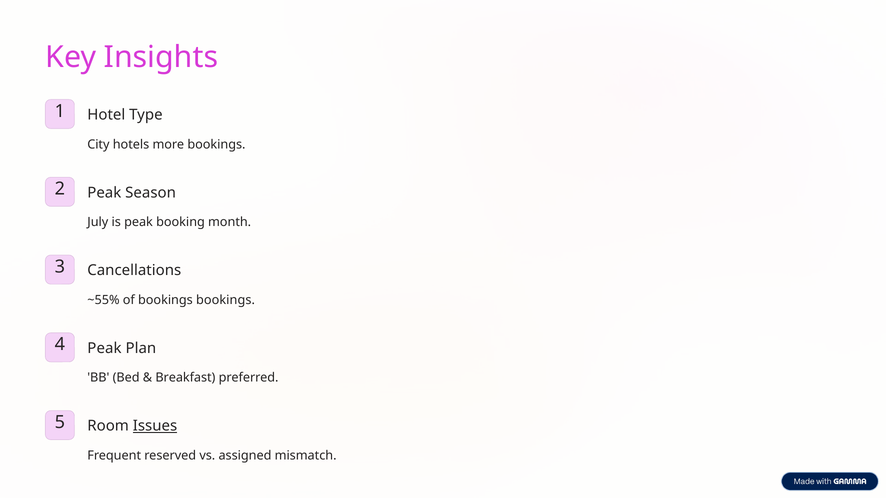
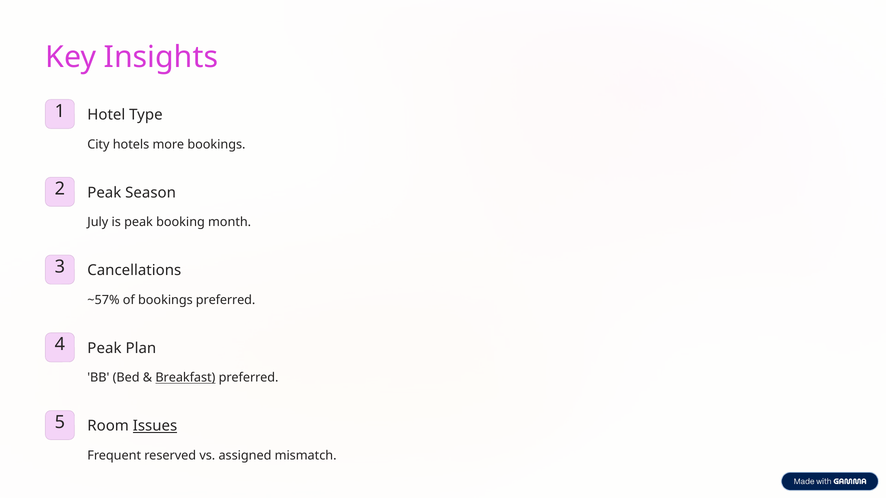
~55%: ~55% -> ~57%
bookings bookings: bookings -> preferred
Breakfast underline: none -> present
